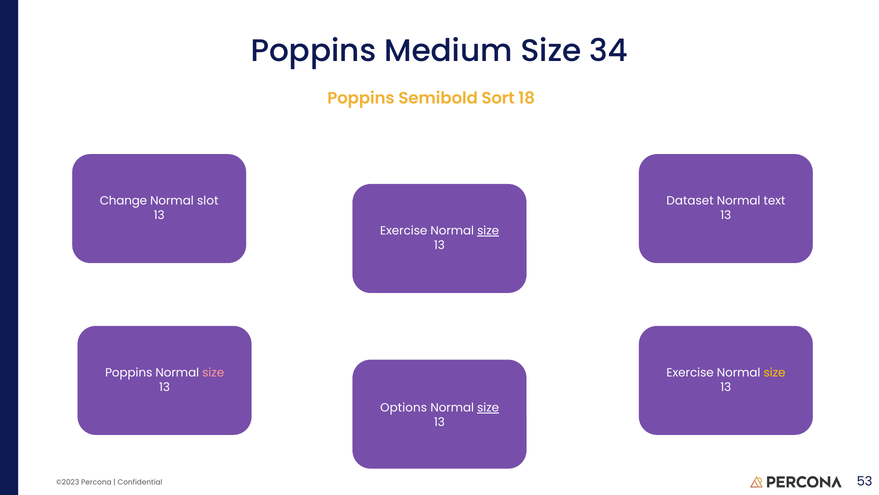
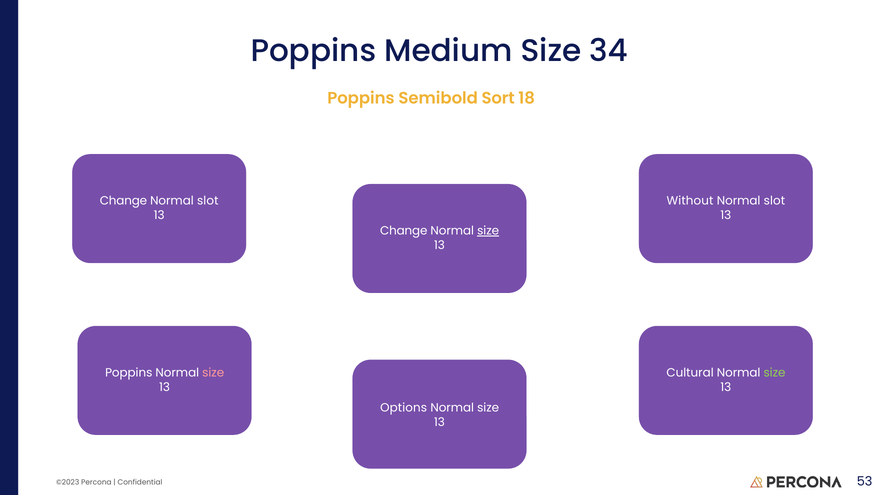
Dataset: Dataset -> Without
text at (774, 201): text -> slot
Exercise at (404, 231): Exercise -> Change
Exercise at (690, 372): Exercise -> Cultural
size at (774, 372) colour: yellow -> light green
size at (488, 407) underline: present -> none
